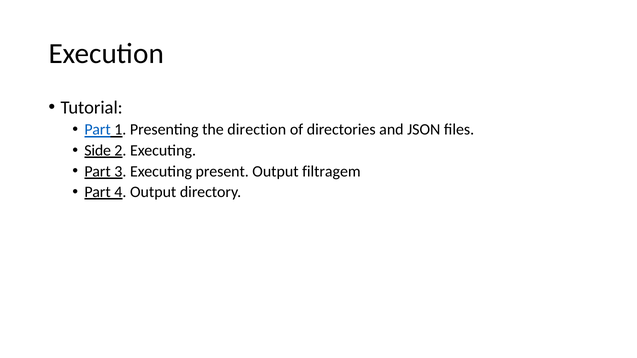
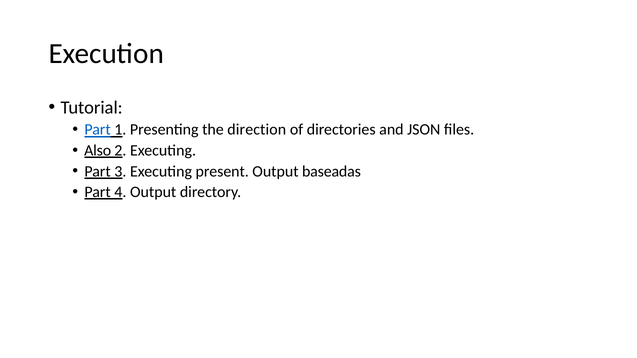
Side: Side -> Also
filtragem: filtragem -> baseadas
